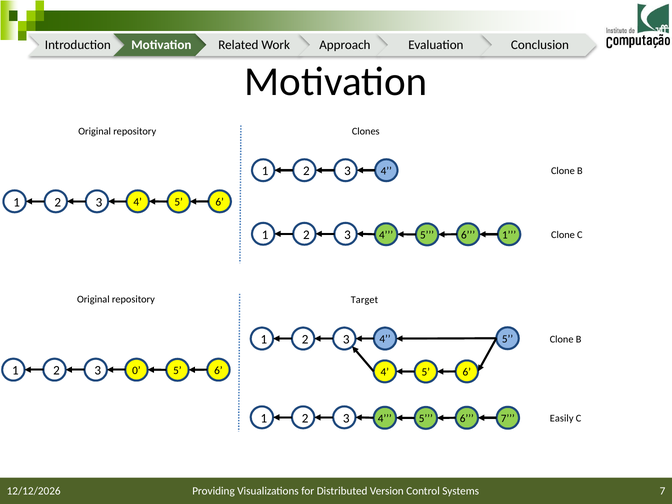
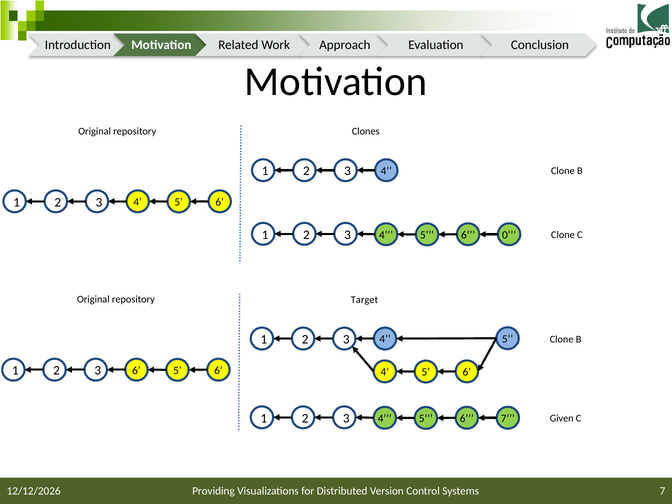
1 at (509, 235): 1 -> 0
0 at (136, 370): 0 -> 6
Easily: Easily -> Given
